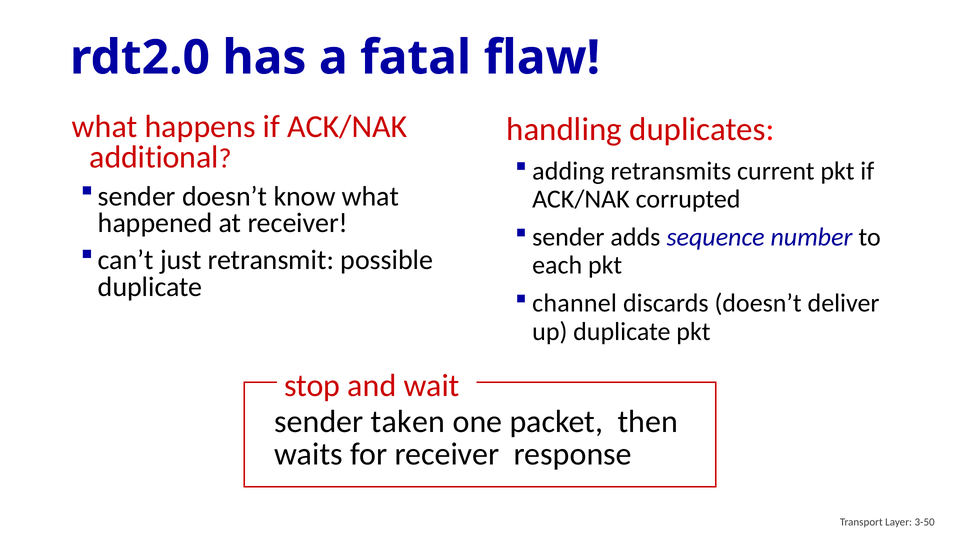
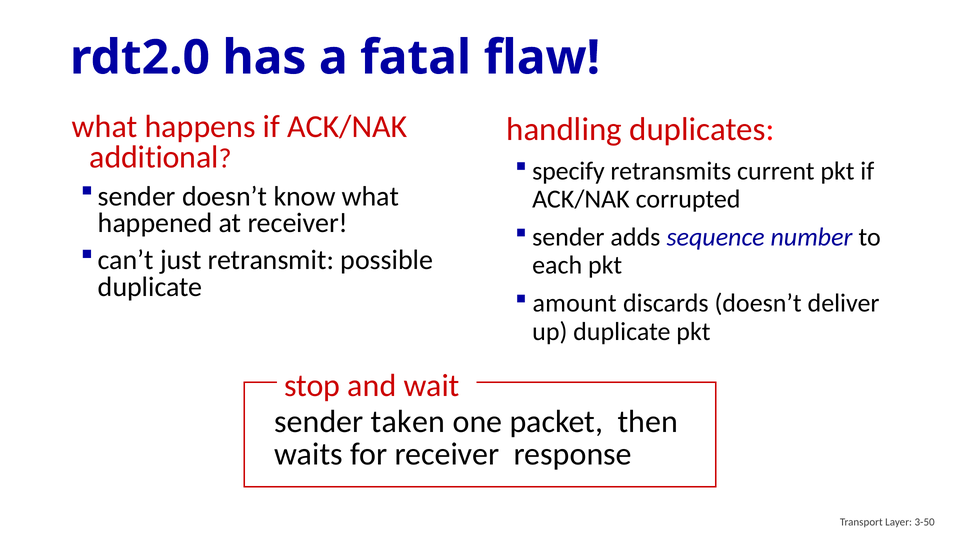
adding: adding -> specify
channel: channel -> amount
